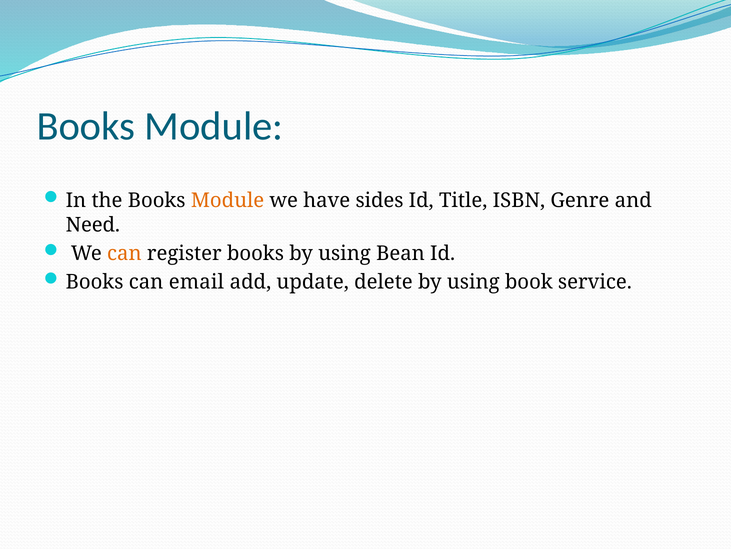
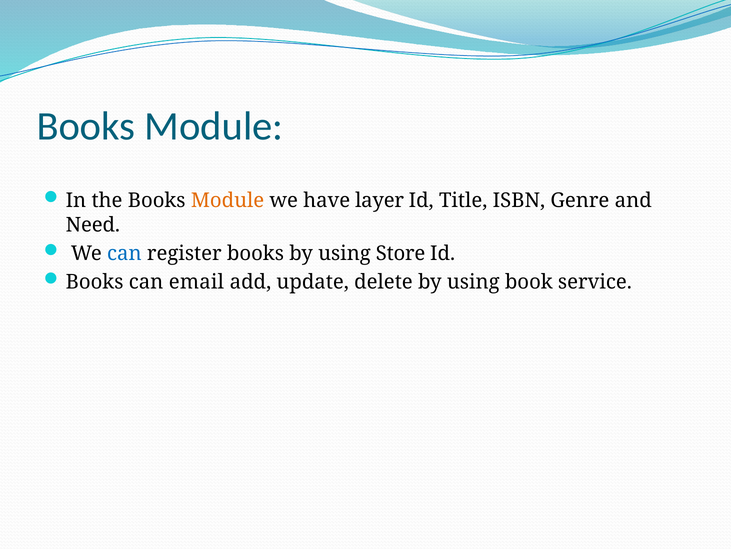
sides: sides -> layer
can at (124, 253) colour: orange -> blue
Bean: Bean -> Store
